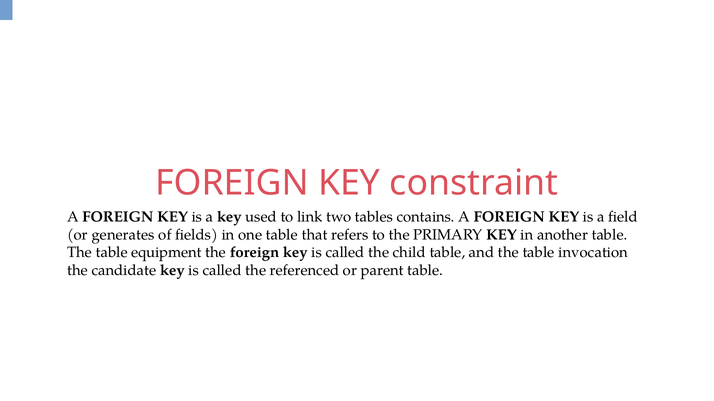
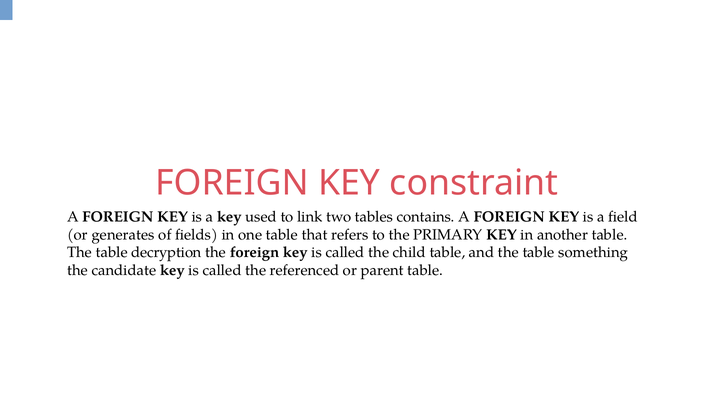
equipment: equipment -> decryption
invocation: invocation -> something
